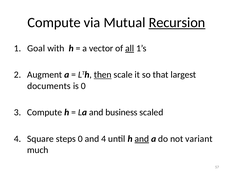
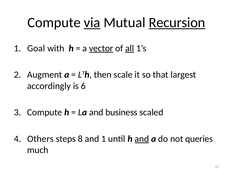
via underline: none -> present
vector underline: none -> present
then underline: present -> none
documents: documents -> accordingly
is 0: 0 -> 6
Square: Square -> Others
steps 0: 0 -> 8
and 4: 4 -> 1
variant: variant -> queries
